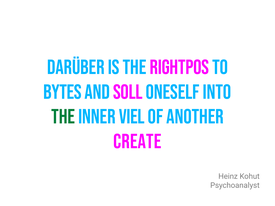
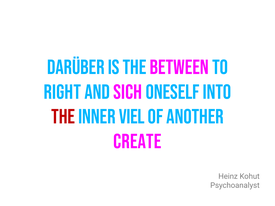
rightpos: rightpos -> between
bytes: bytes -> right
soll: soll -> sich
the at (63, 117) colour: green -> red
